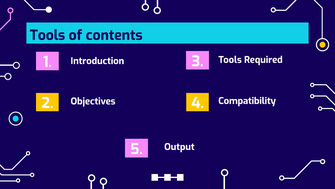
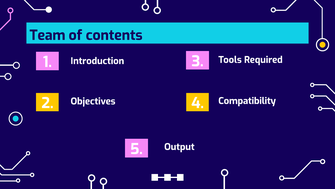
Tools at (47, 35): Tools -> Team
